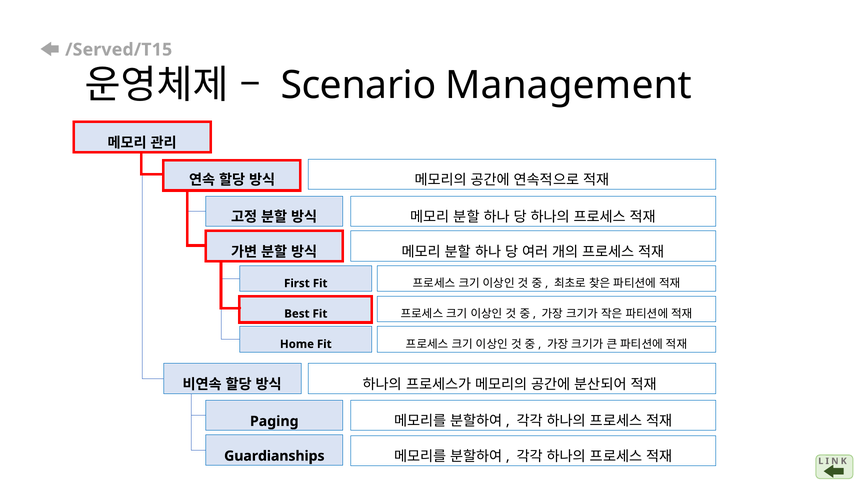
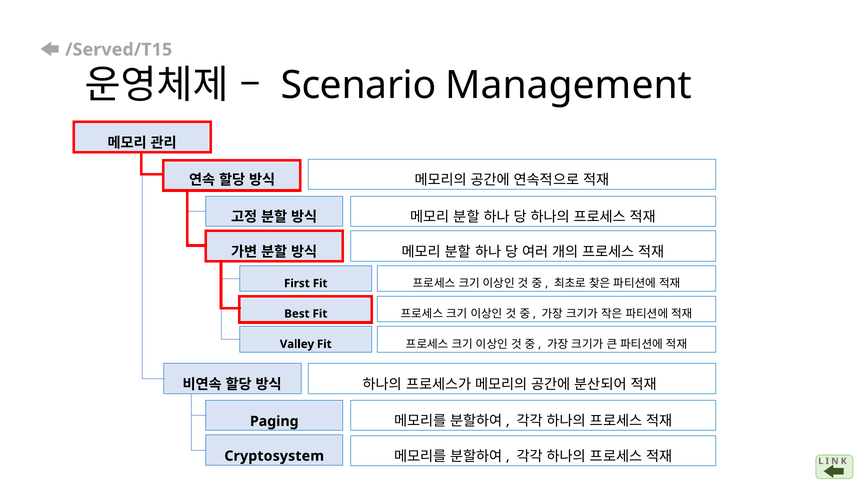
Home: Home -> Valley
Guardianships: Guardianships -> Cryptosystem
